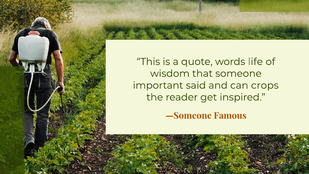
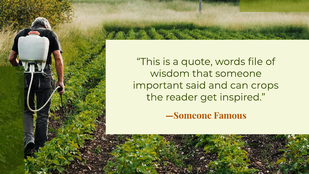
life: life -> file
